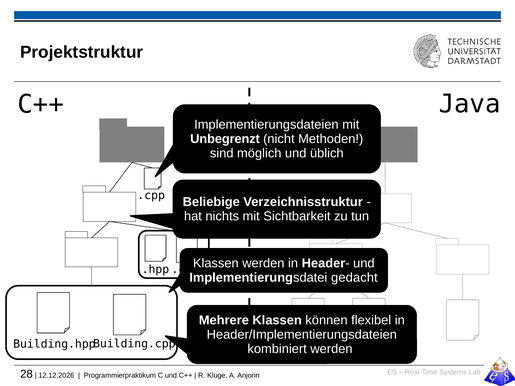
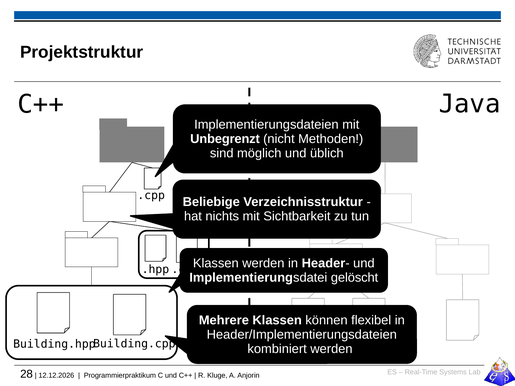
gedacht: gedacht -> gelöscht
